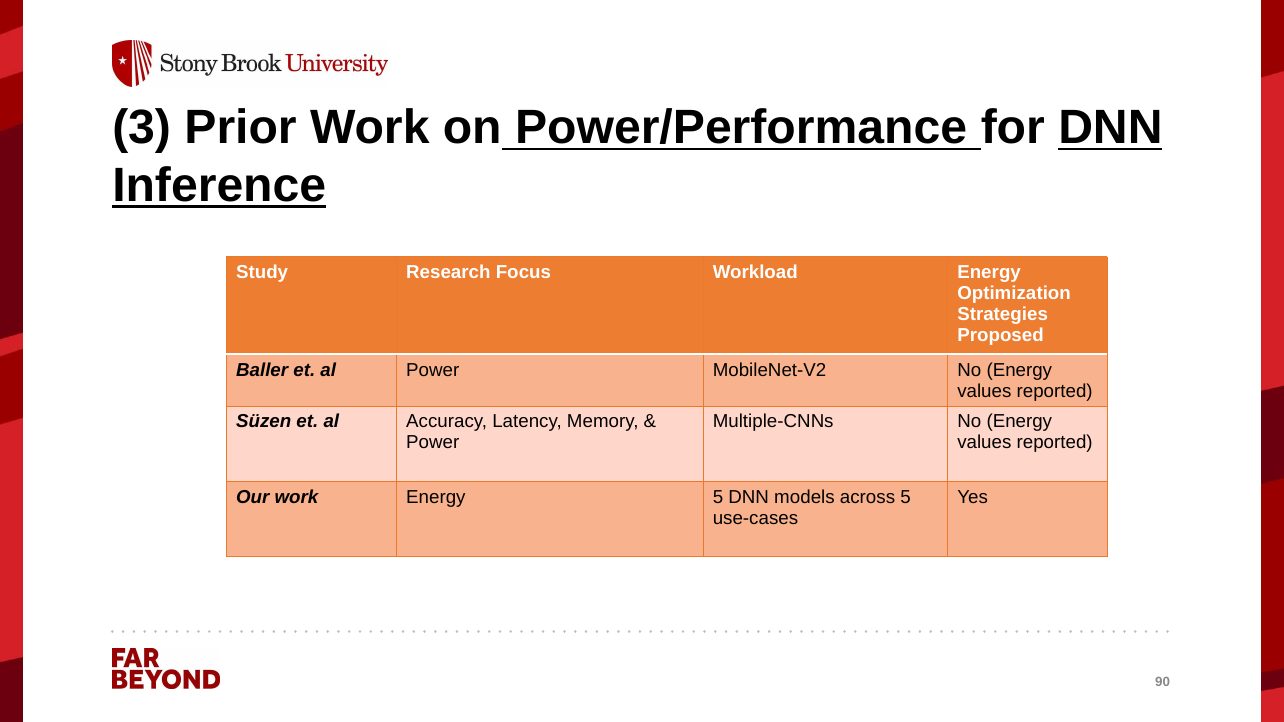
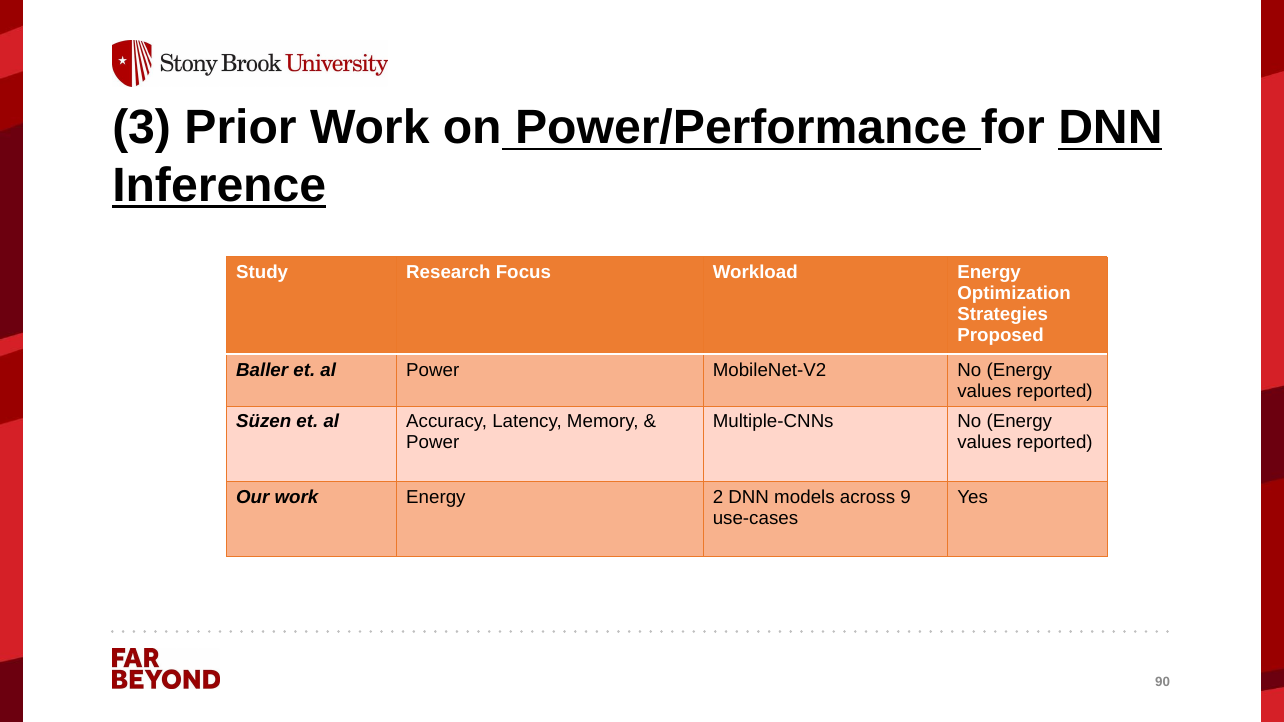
Energy 5: 5 -> 2
across 5: 5 -> 9
